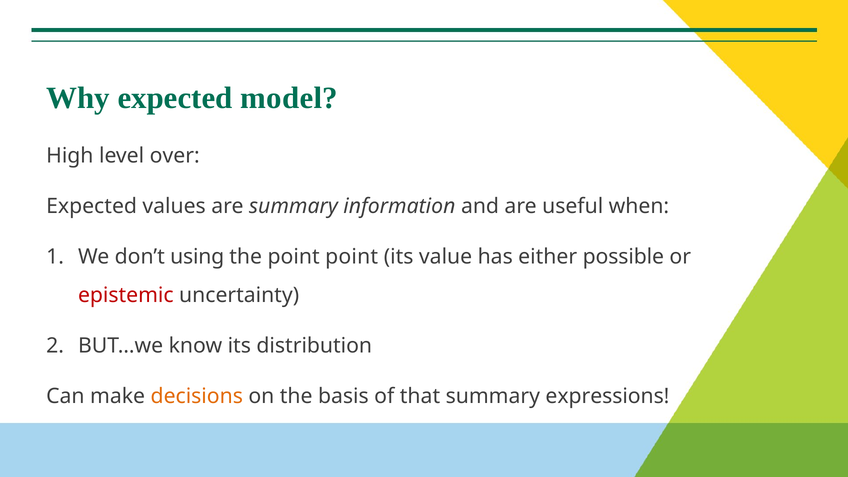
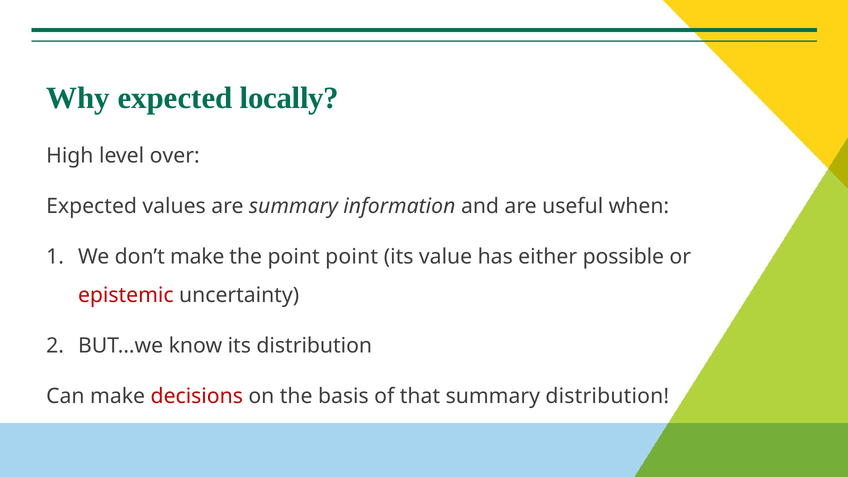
model: model -> locally
don’t using: using -> make
decisions colour: orange -> red
summary expressions: expressions -> distribution
